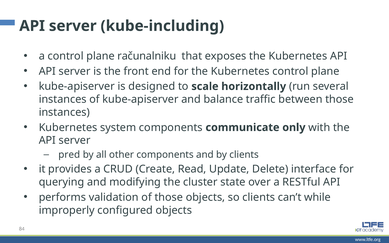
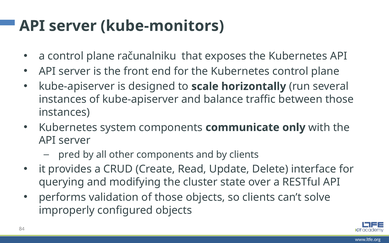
kube-including: kube-including -> kube-monitors
while: while -> solve
